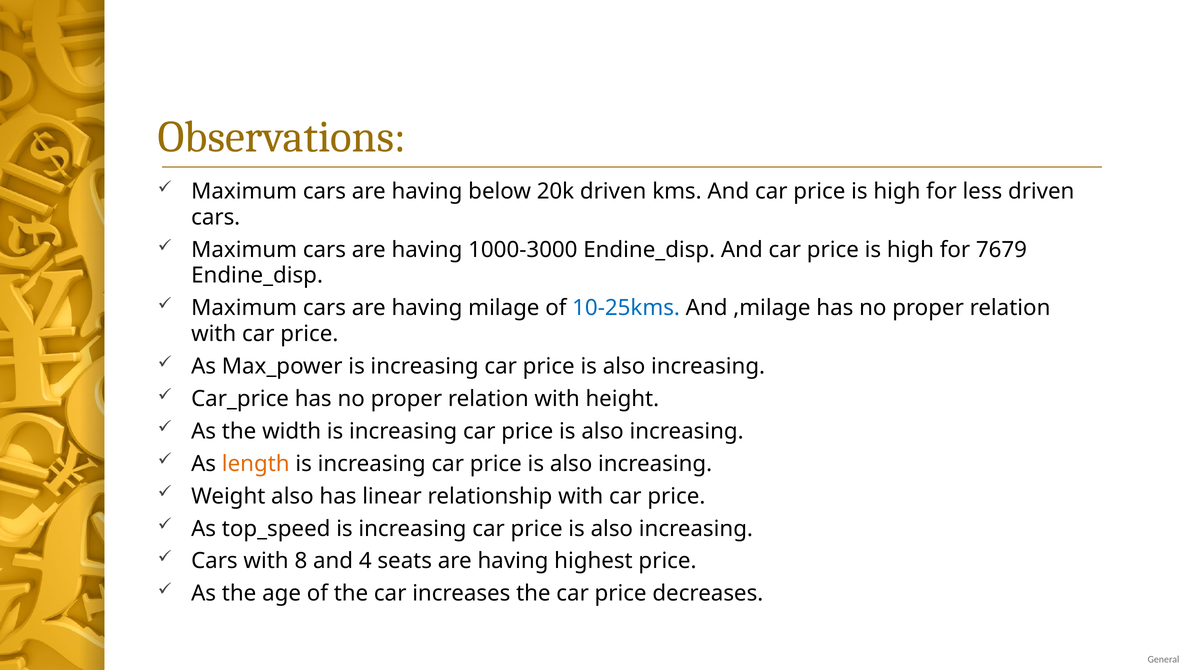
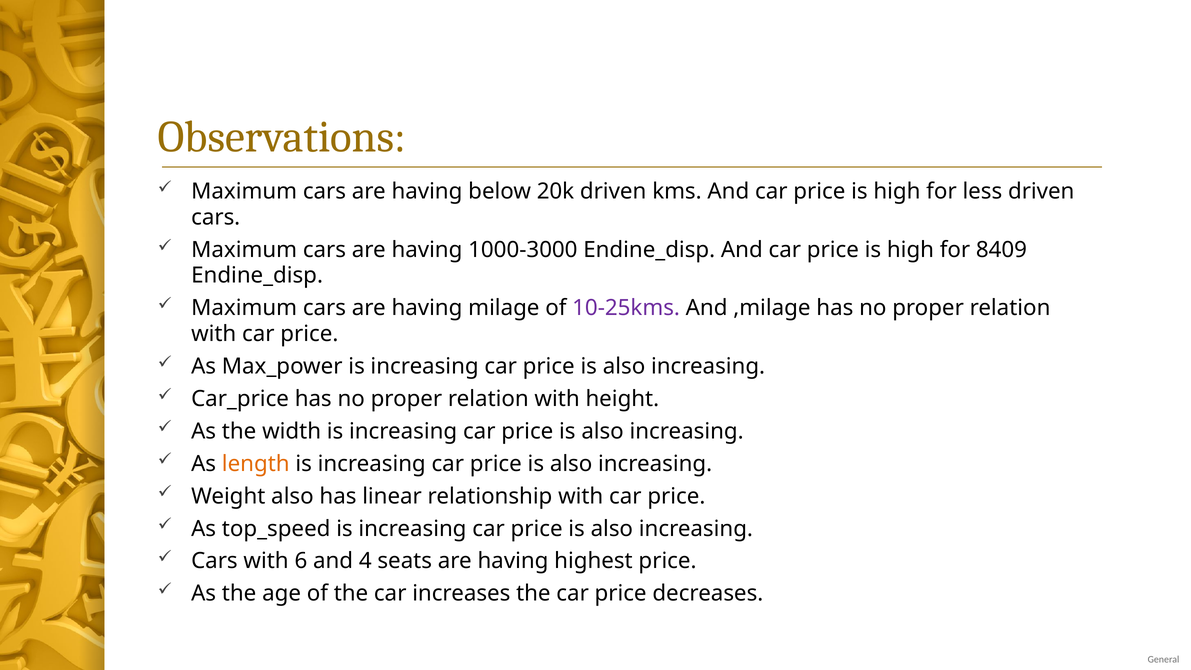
7679: 7679 -> 8409
10-25kms colour: blue -> purple
8: 8 -> 6
